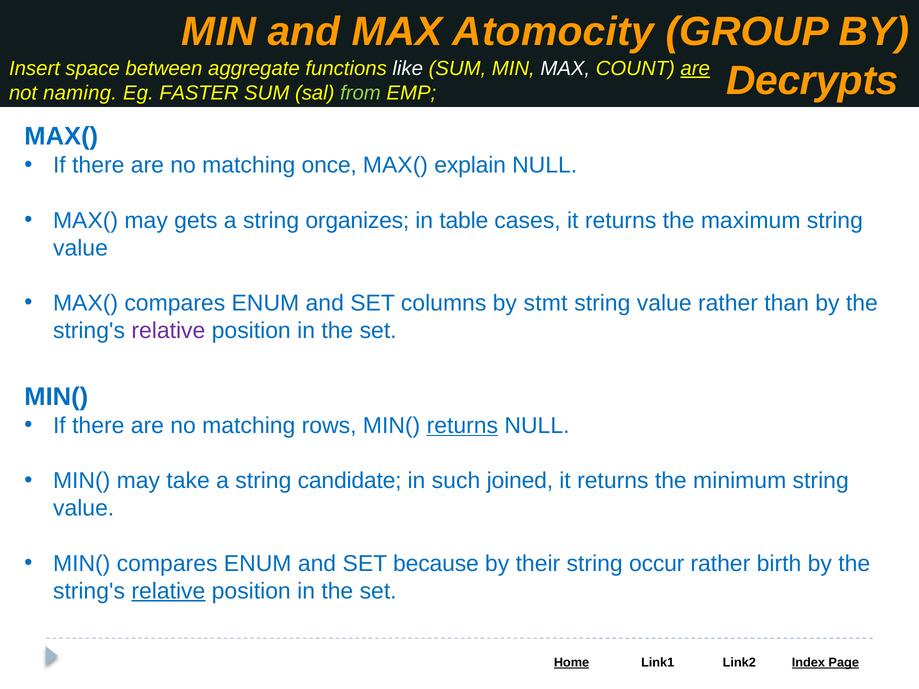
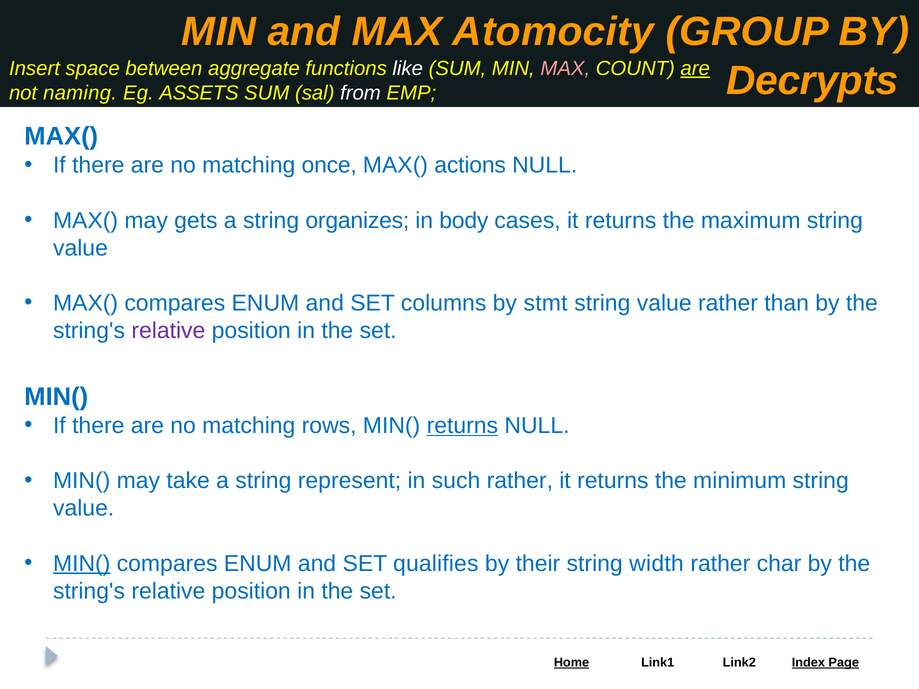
MAX at (565, 68) colour: white -> pink
FASTER: FASTER -> ASSETS
from colour: light green -> white
explain: explain -> actions
table: table -> body
candidate: candidate -> represent
such joined: joined -> rather
MIN( at (82, 564) underline: none -> present
because: because -> qualifies
occur: occur -> width
birth: birth -> char
relative at (168, 591) underline: present -> none
